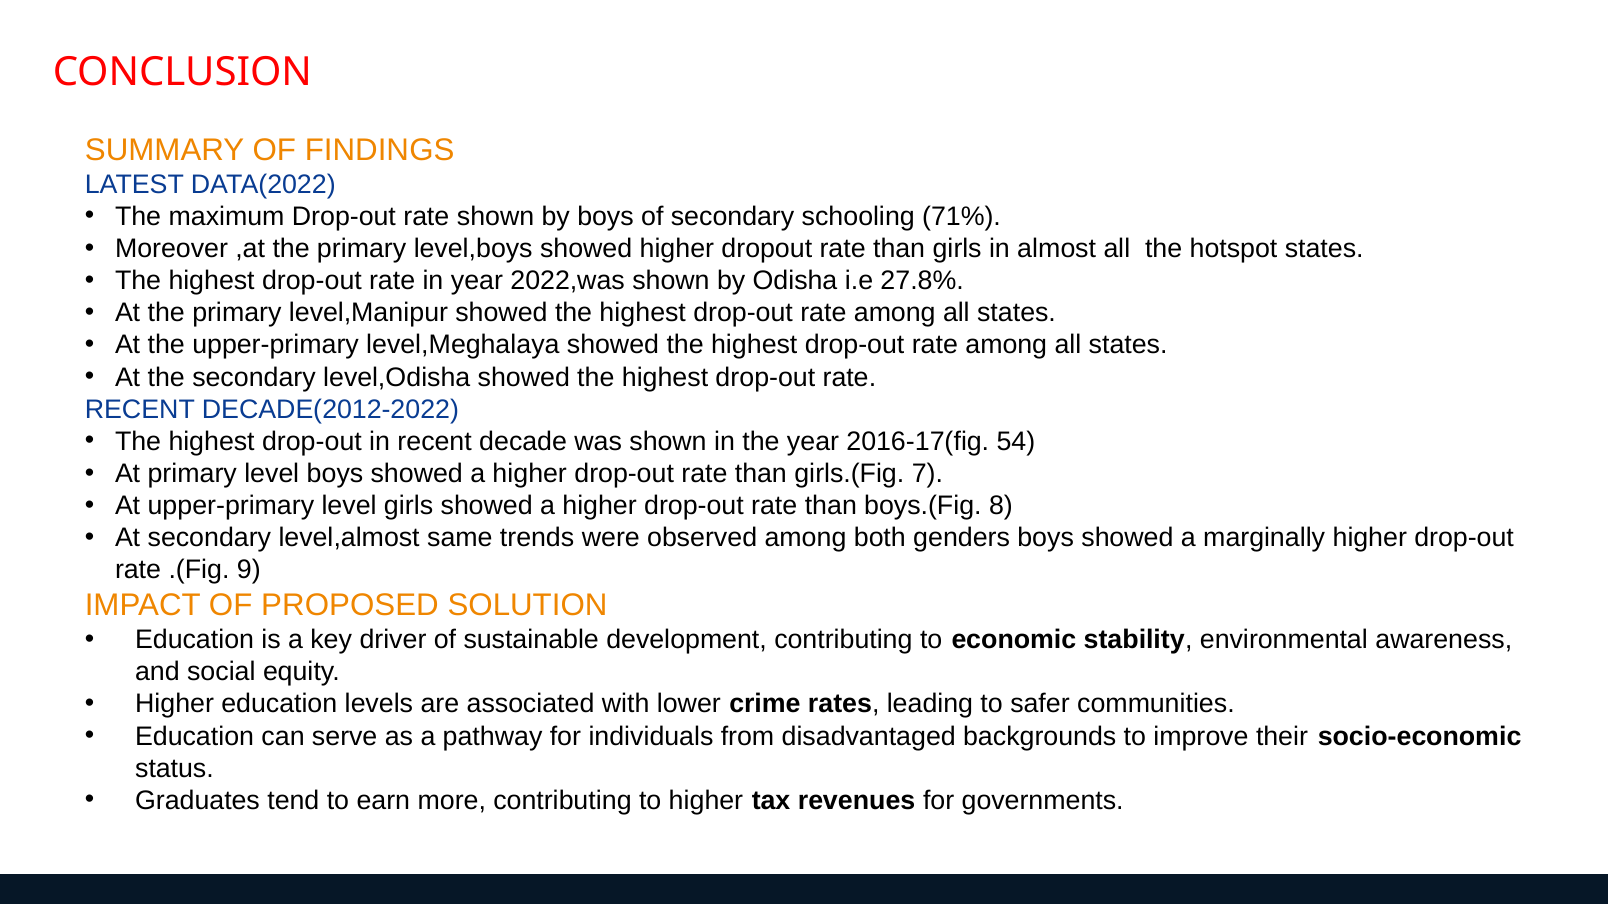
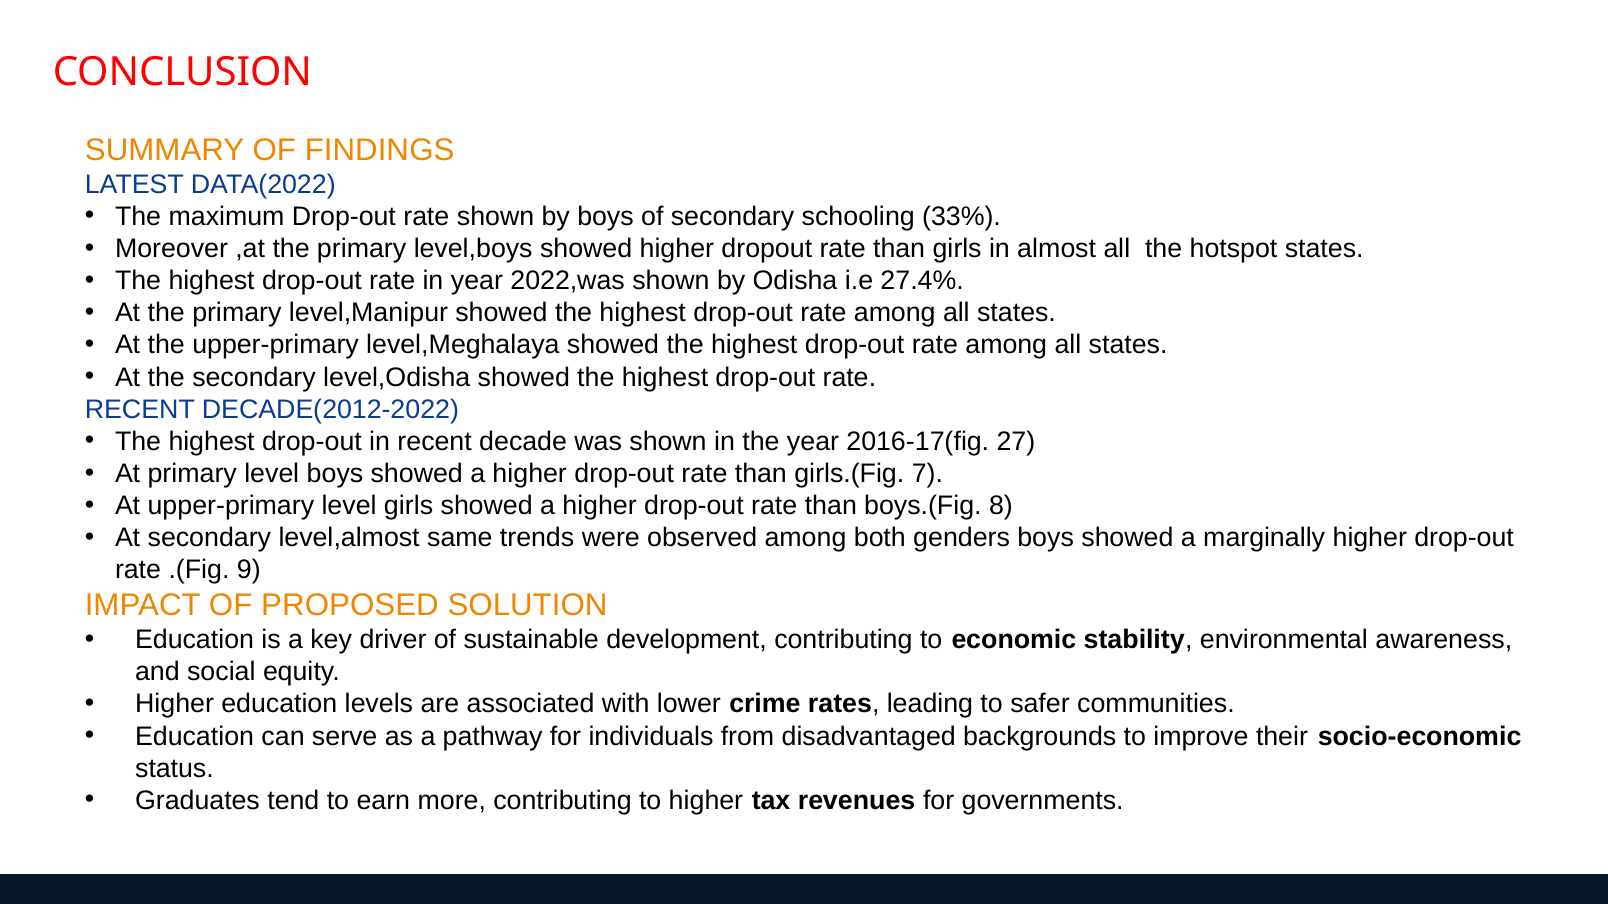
71%: 71% -> 33%
27.8%: 27.8% -> 27.4%
54: 54 -> 27
